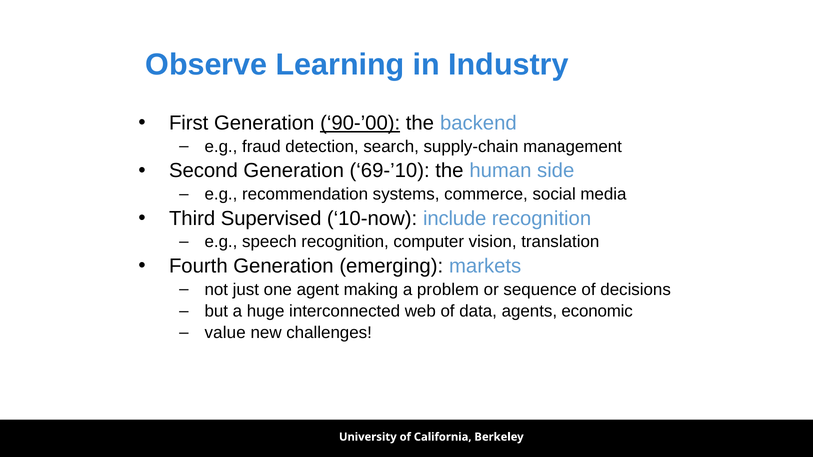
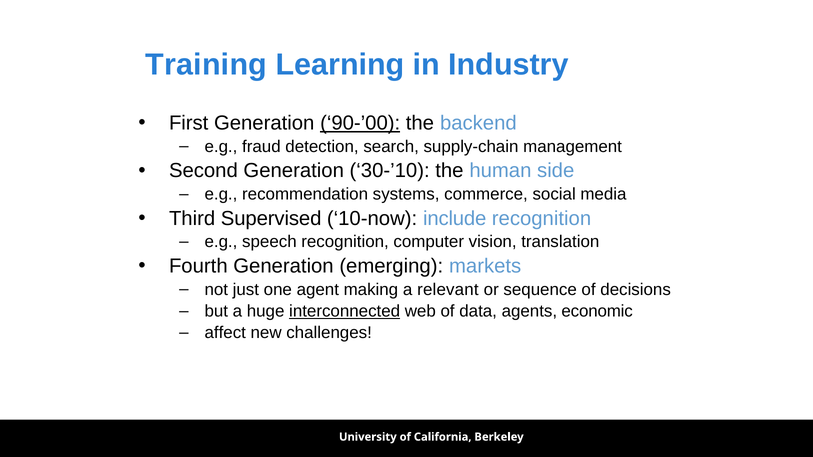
Observe: Observe -> Training
69-’10: 69-’10 -> 30-’10
problem: problem -> relevant
interconnected underline: none -> present
value: value -> affect
